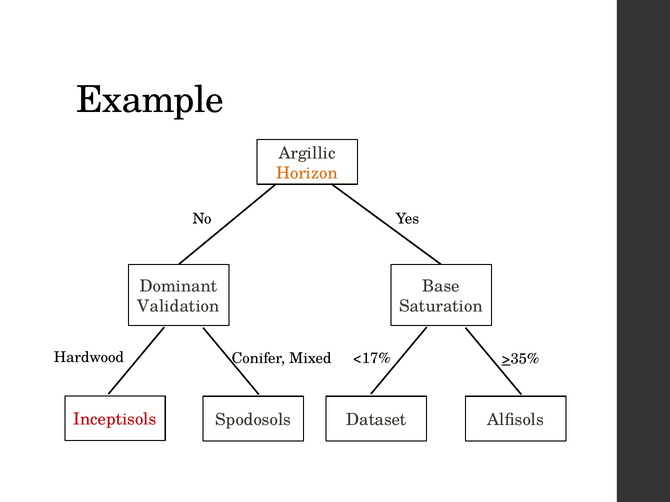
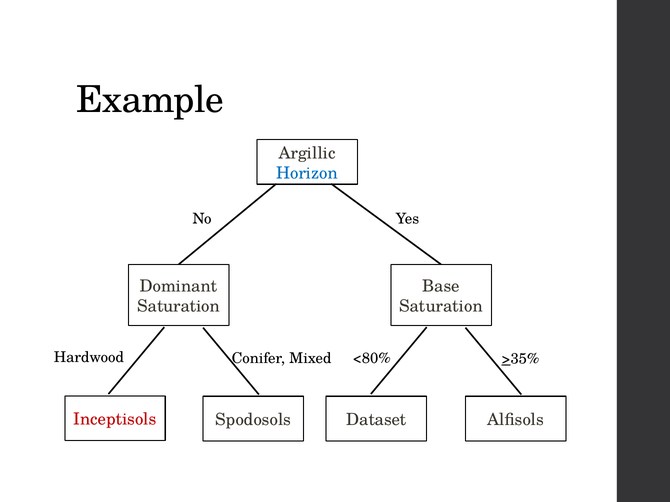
Horizon colour: orange -> blue
Validation at (179, 307): Validation -> Saturation
<17%: <17% -> <80%
